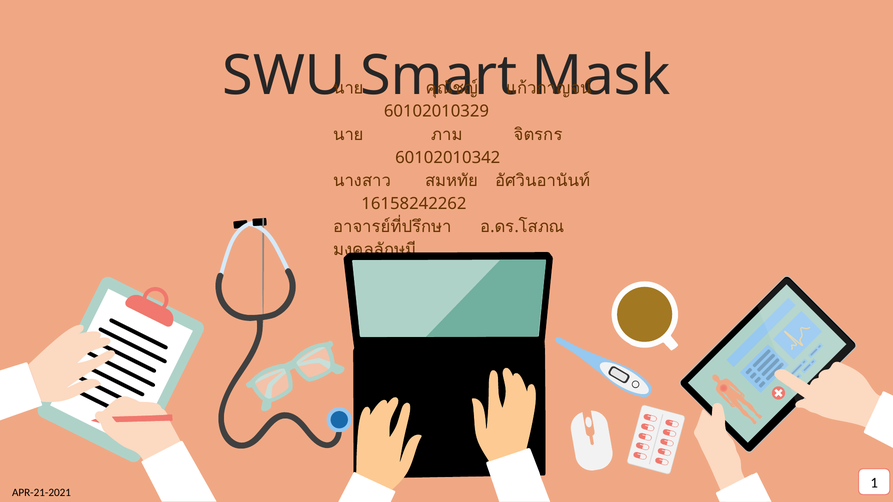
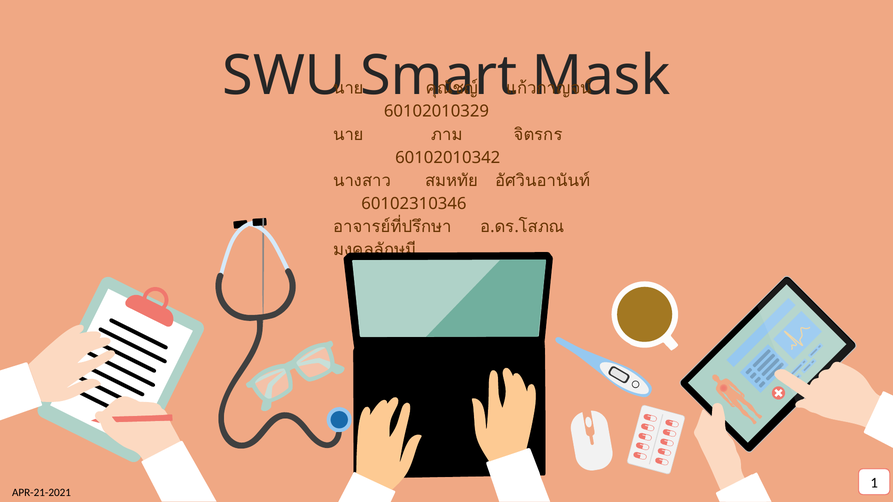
16158242262: 16158242262 -> 60102310346
